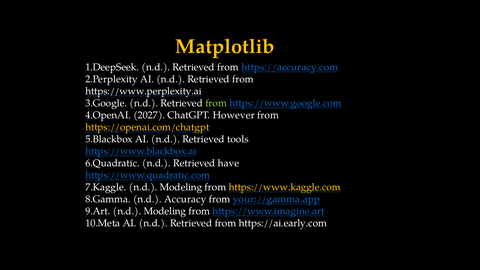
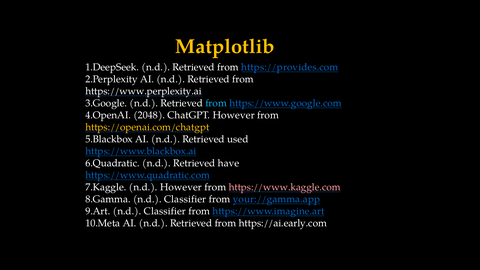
https://accuracy.com: https://accuracy.com -> https://provides.com
from at (216, 103) colour: light green -> light blue
2027: 2027 -> 2048
tools: tools -> used
Modeling at (181, 187): Modeling -> However
https://www.kaggle.com colour: yellow -> pink
Accuracy at (185, 199): Accuracy -> Classifier
Modeling at (165, 211): Modeling -> Classifier
